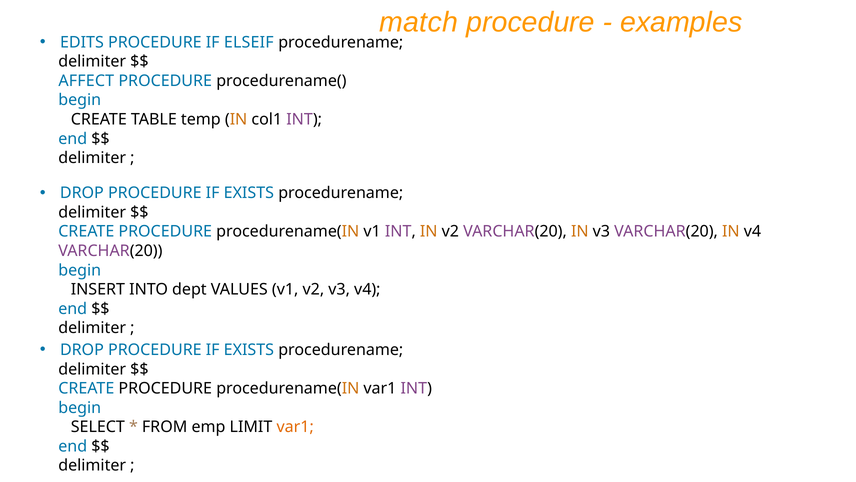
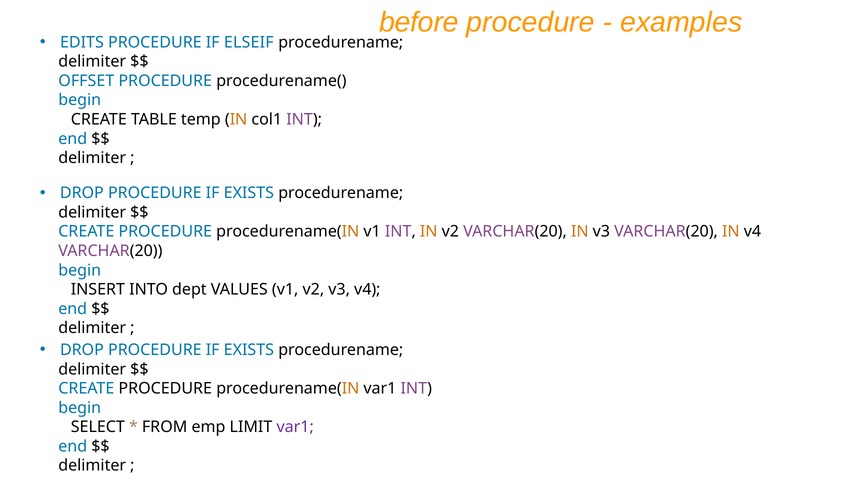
match: match -> before
AFFECT: AFFECT -> OFFSET
var1 at (295, 427) colour: orange -> purple
